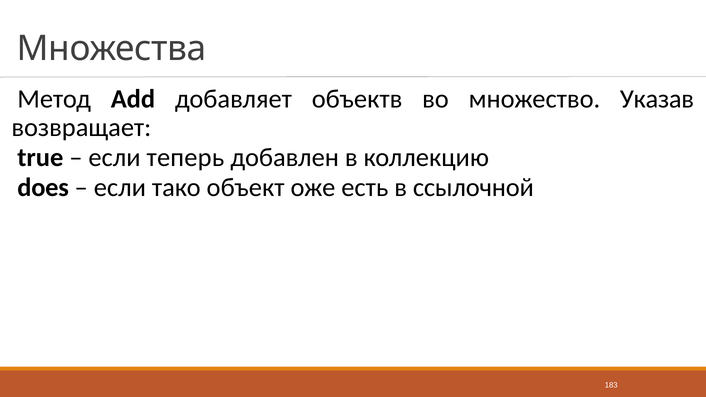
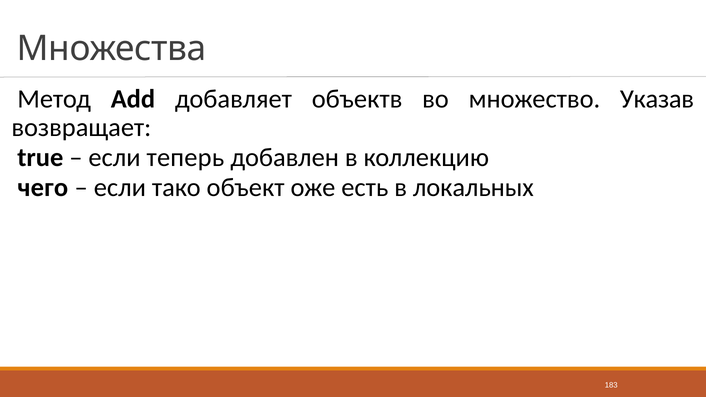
does: does -> чего
ссылочной: ссылочной -> локальных
